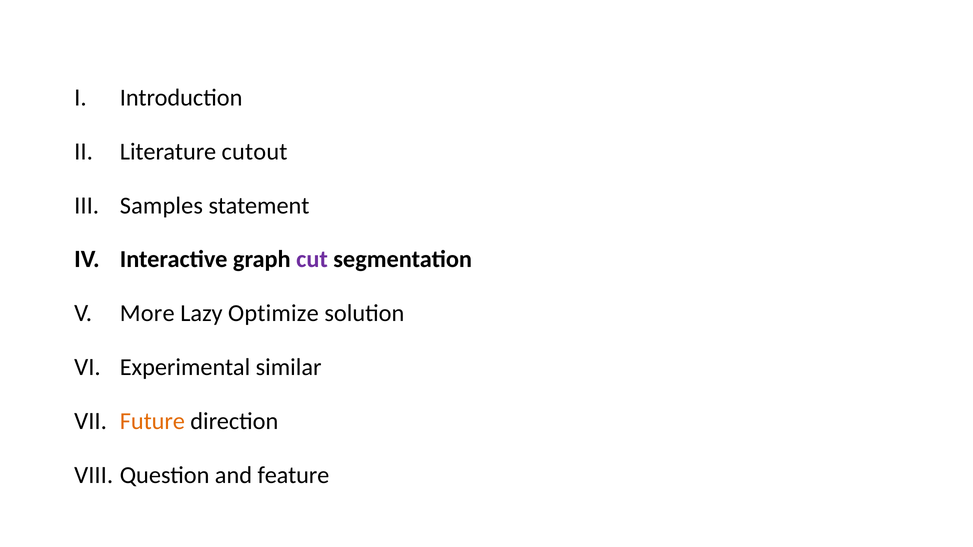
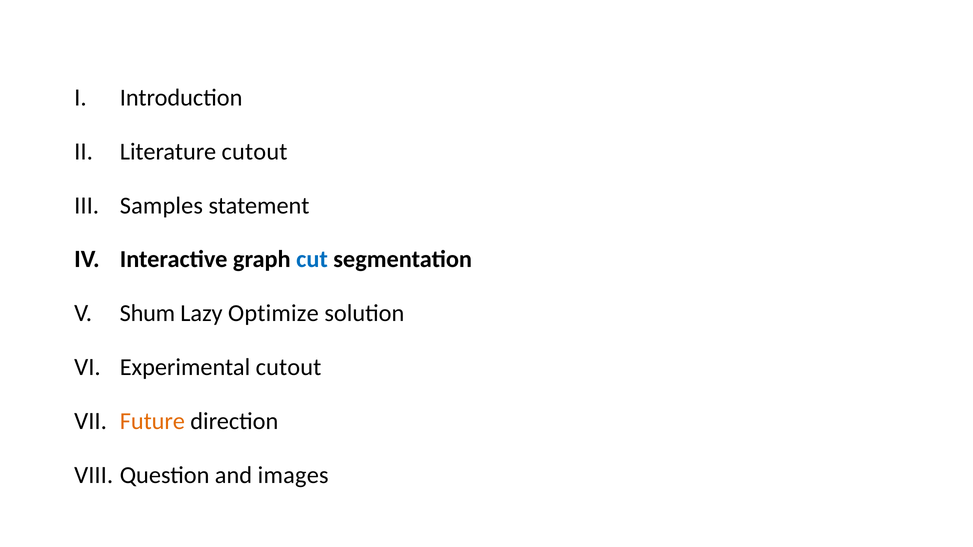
cut colour: purple -> blue
More: More -> Shum
Experimental similar: similar -> cutout
feature: feature -> images
